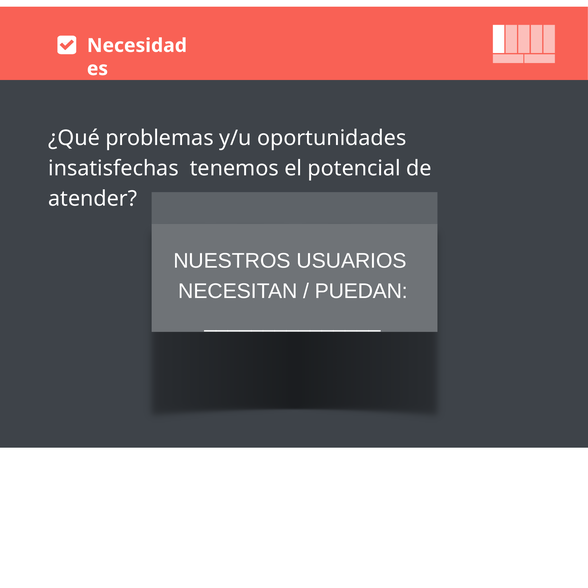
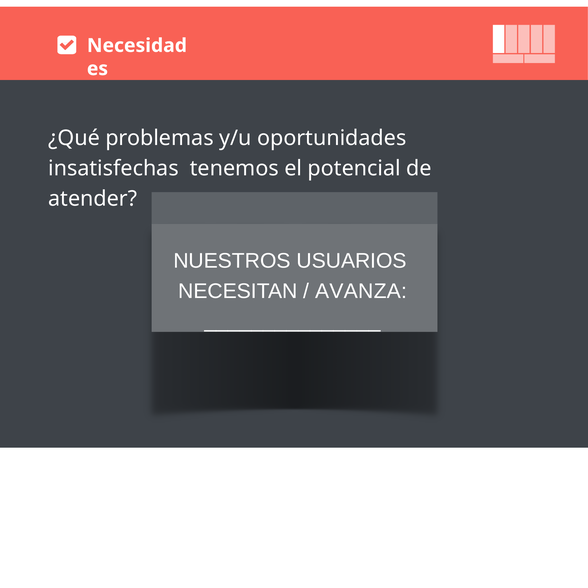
PUEDAN: PUEDAN -> AVANZA
